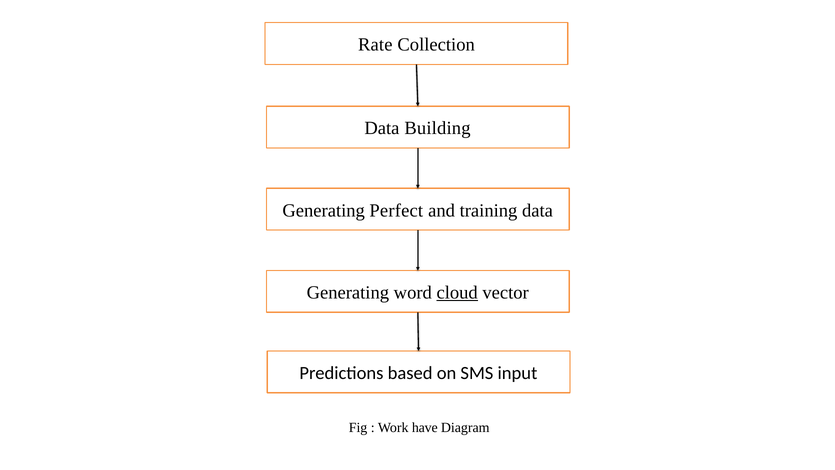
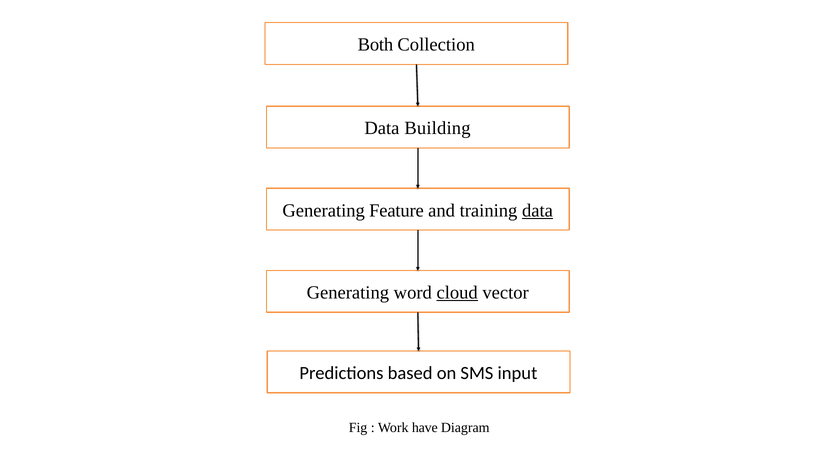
Rate: Rate -> Both
Perfect: Perfect -> Feature
data at (537, 210) underline: none -> present
